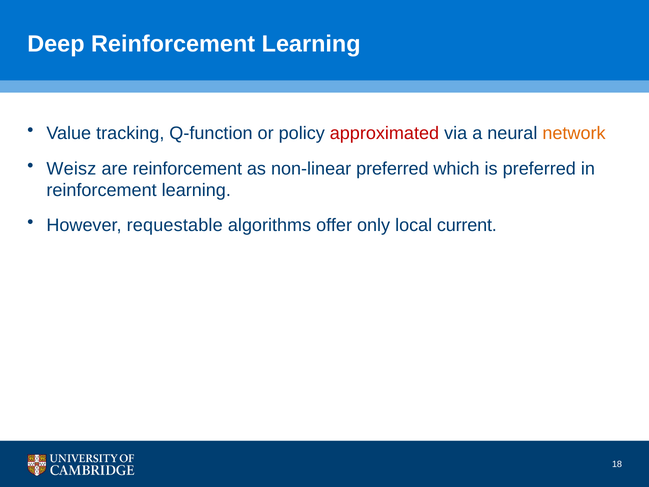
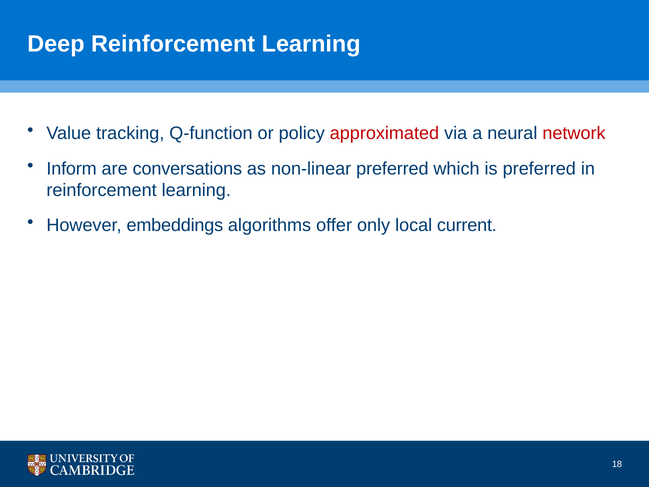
network colour: orange -> red
Weisz: Weisz -> Inform
are reinforcement: reinforcement -> conversations
requestable: requestable -> embeddings
